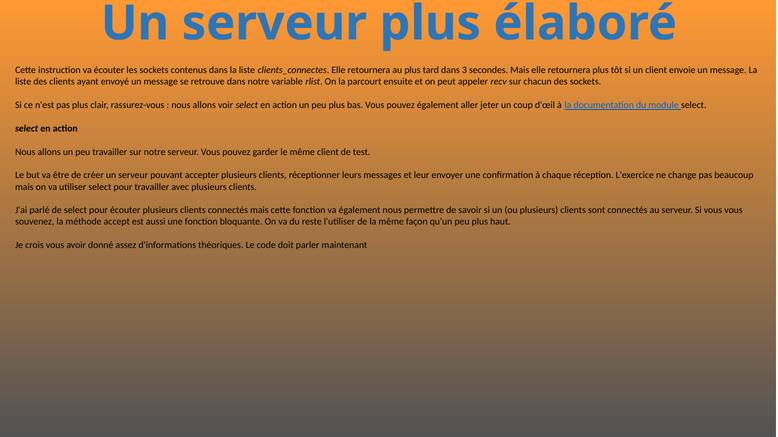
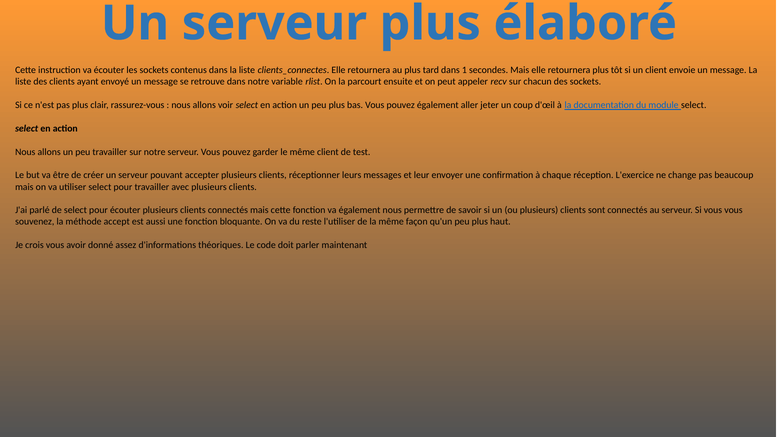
3: 3 -> 1
